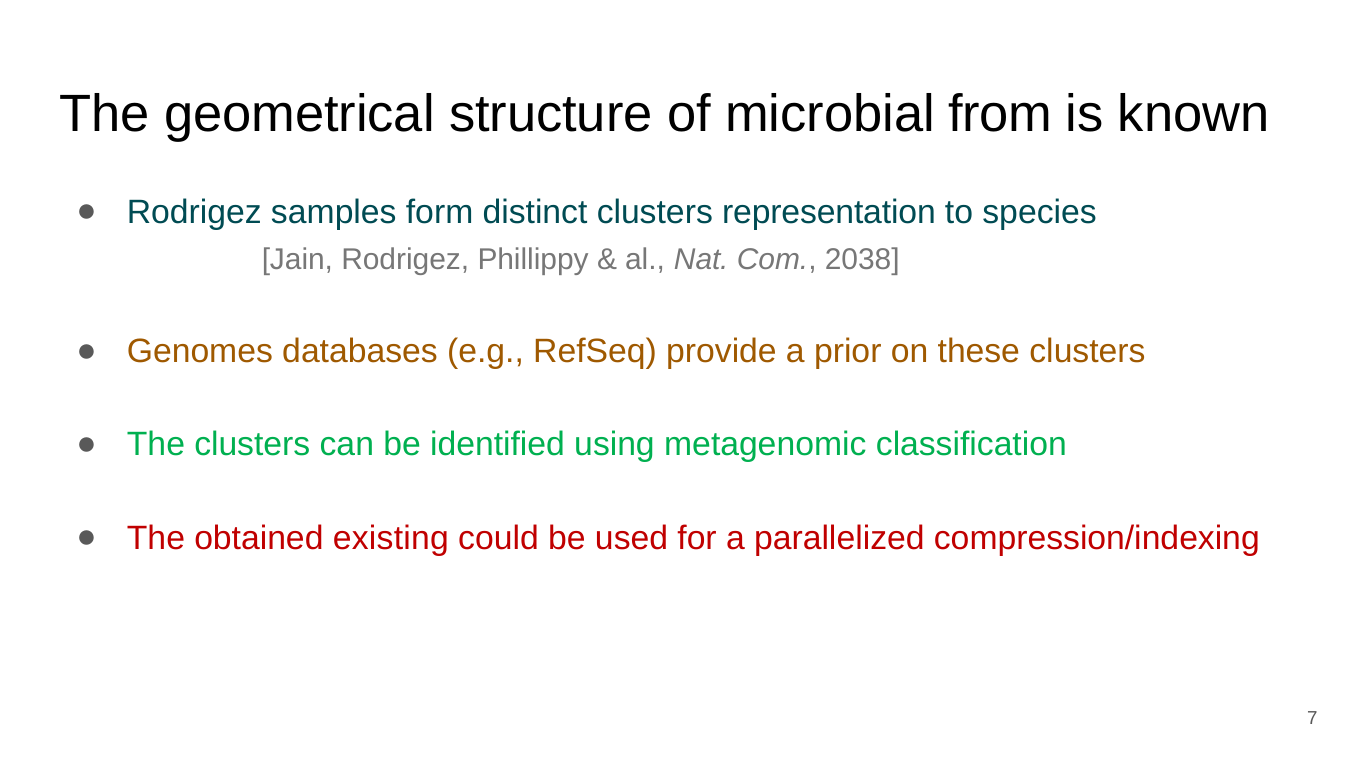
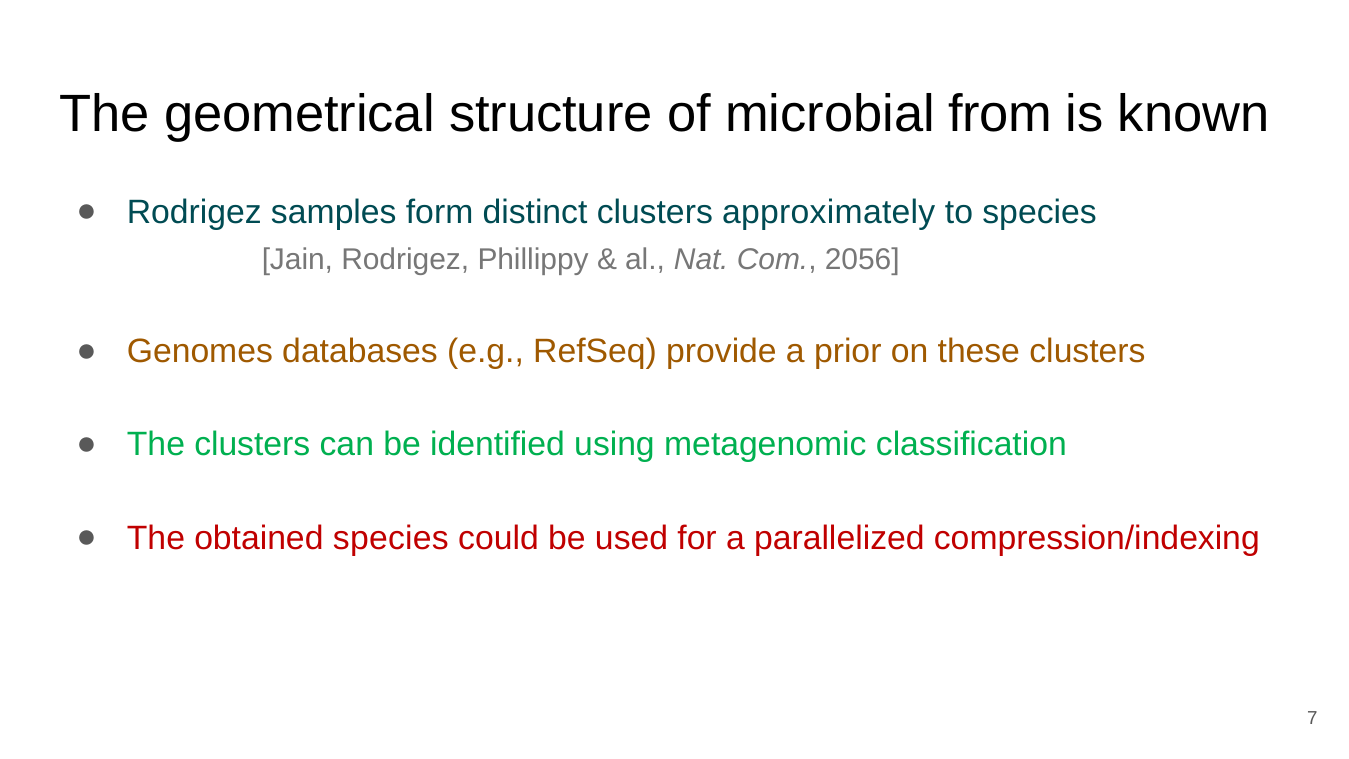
representation: representation -> approximately
2038: 2038 -> 2056
obtained existing: existing -> species
